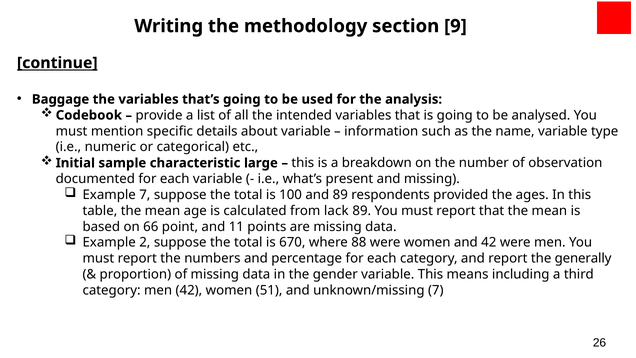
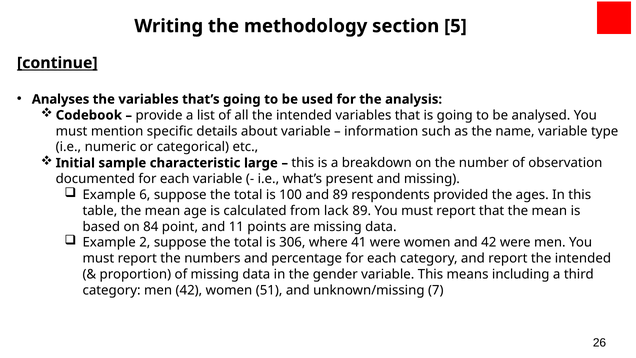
9: 9 -> 5
Baggage: Baggage -> Analyses
Example 7: 7 -> 6
66: 66 -> 84
670: 670 -> 306
88: 88 -> 41
report the generally: generally -> intended
